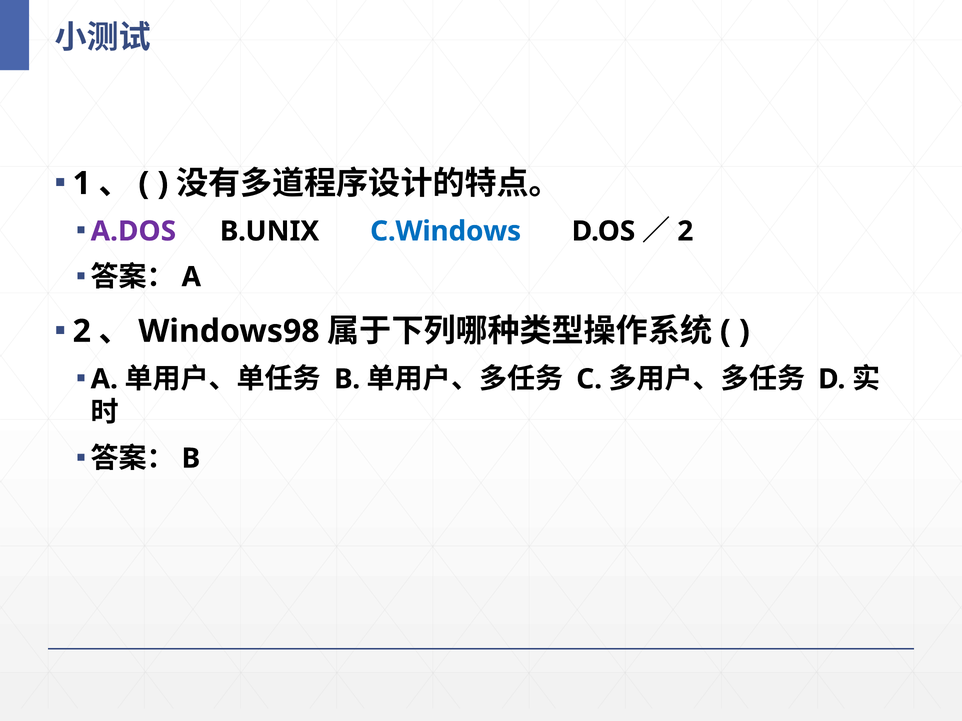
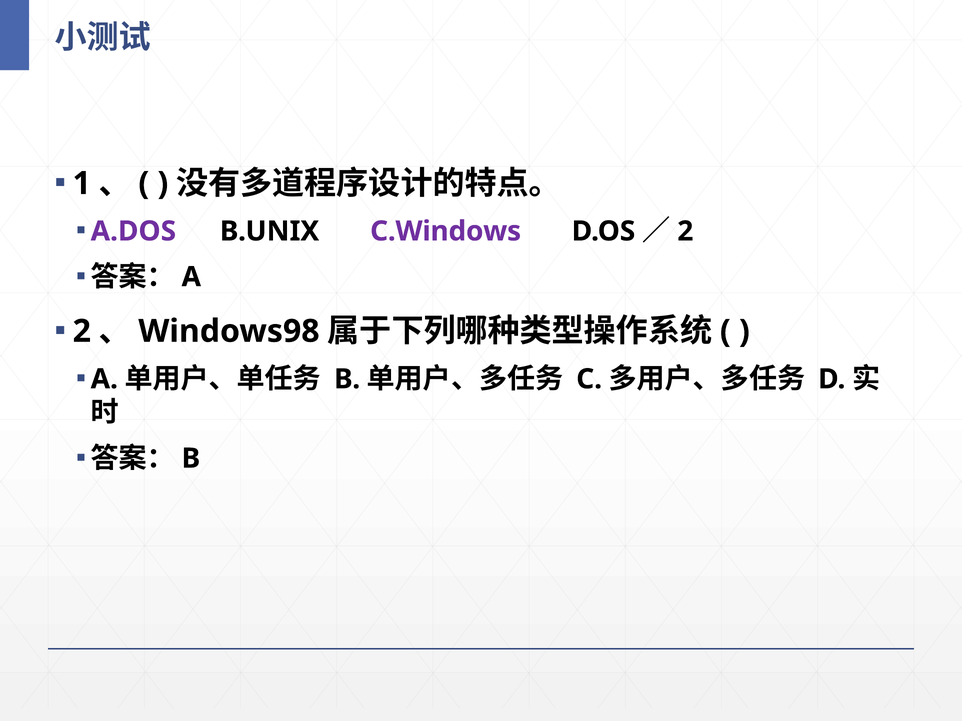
C.Windows colour: blue -> purple
